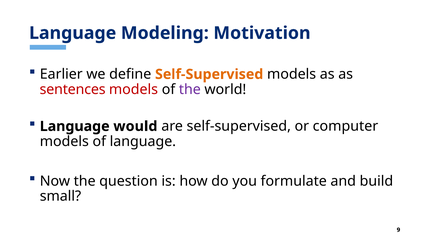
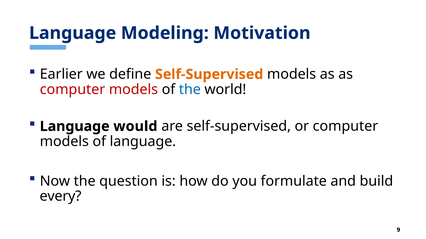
sentences at (73, 90): sentences -> computer
the at (190, 90) colour: purple -> blue
small: small -> every
